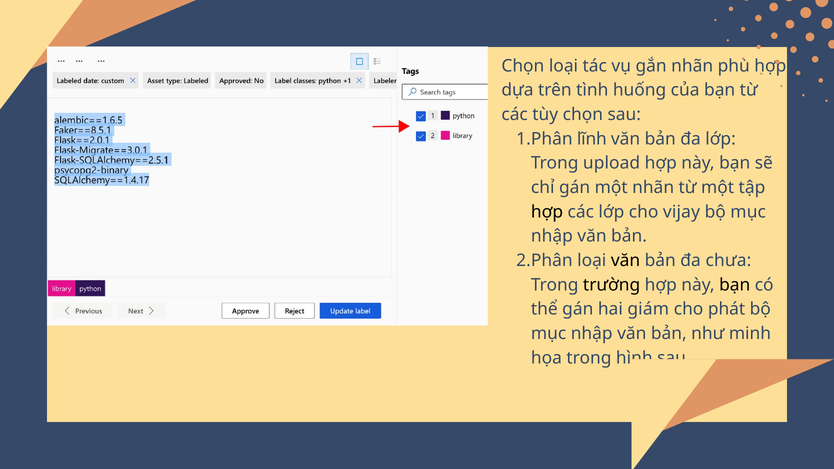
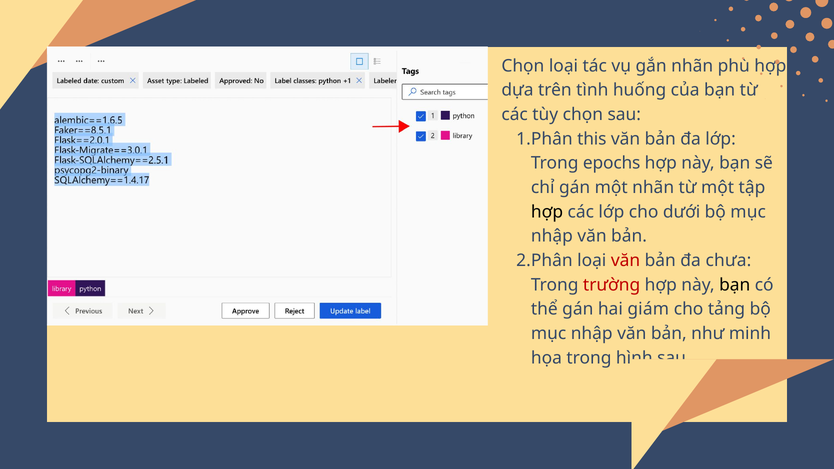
lĩnh: lĩnh -> this
upload: upload -> epochs
vijay: vijay -> dưới
văn at (626, 261) colour: black -> red
trường colour: black -> red
phát: phát -> tảng
